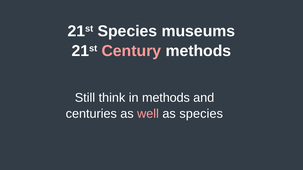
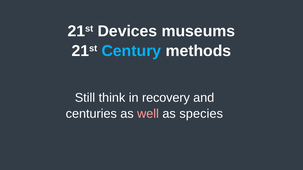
21st Species: Species -> Devices
Century colour: pink -> light blue
in methods: methods -> recovery
